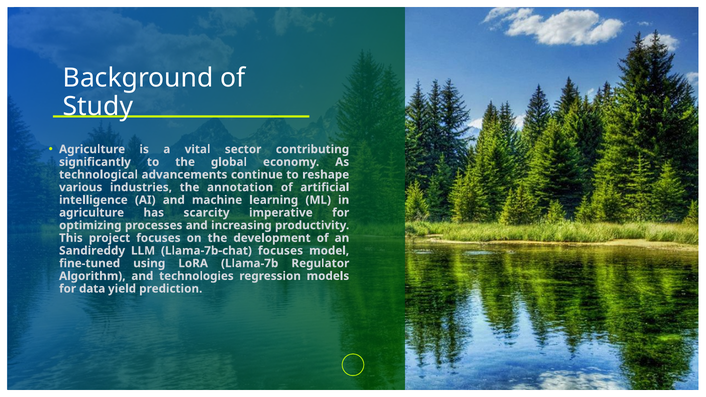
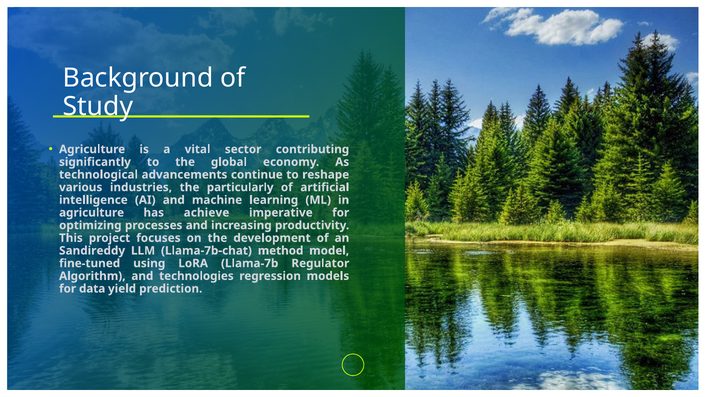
annotation: annotation -> particularly
scarcity: scarcity -> achieve
Llama-7b-chat focuses: focuses -> method
